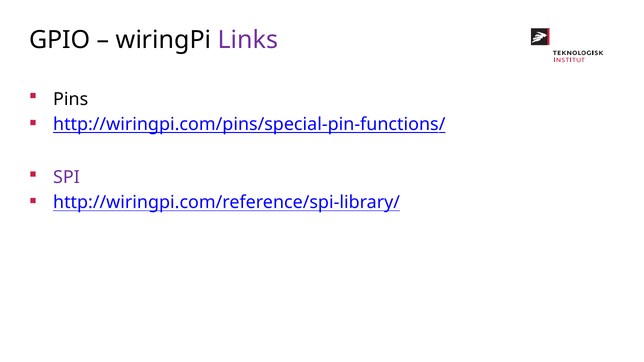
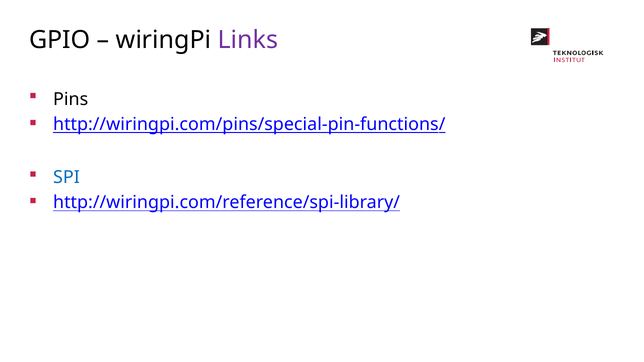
SPI colour: purple -> blue
